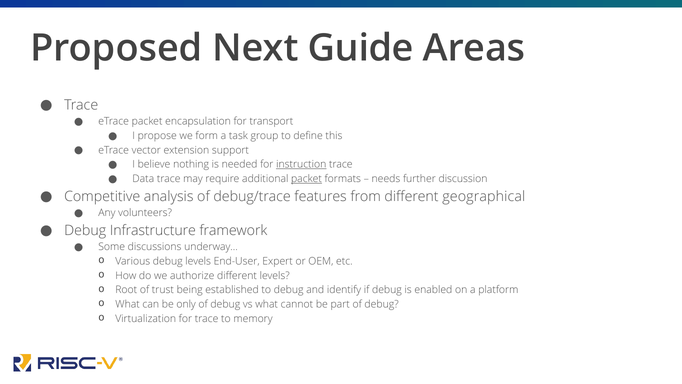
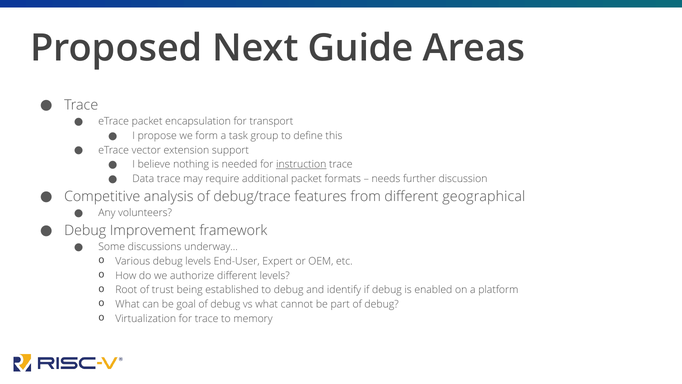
packet at (306, 179) underline: present -> none
Infrastructure: Infrastructure -> Improvement
only: only -> goal
